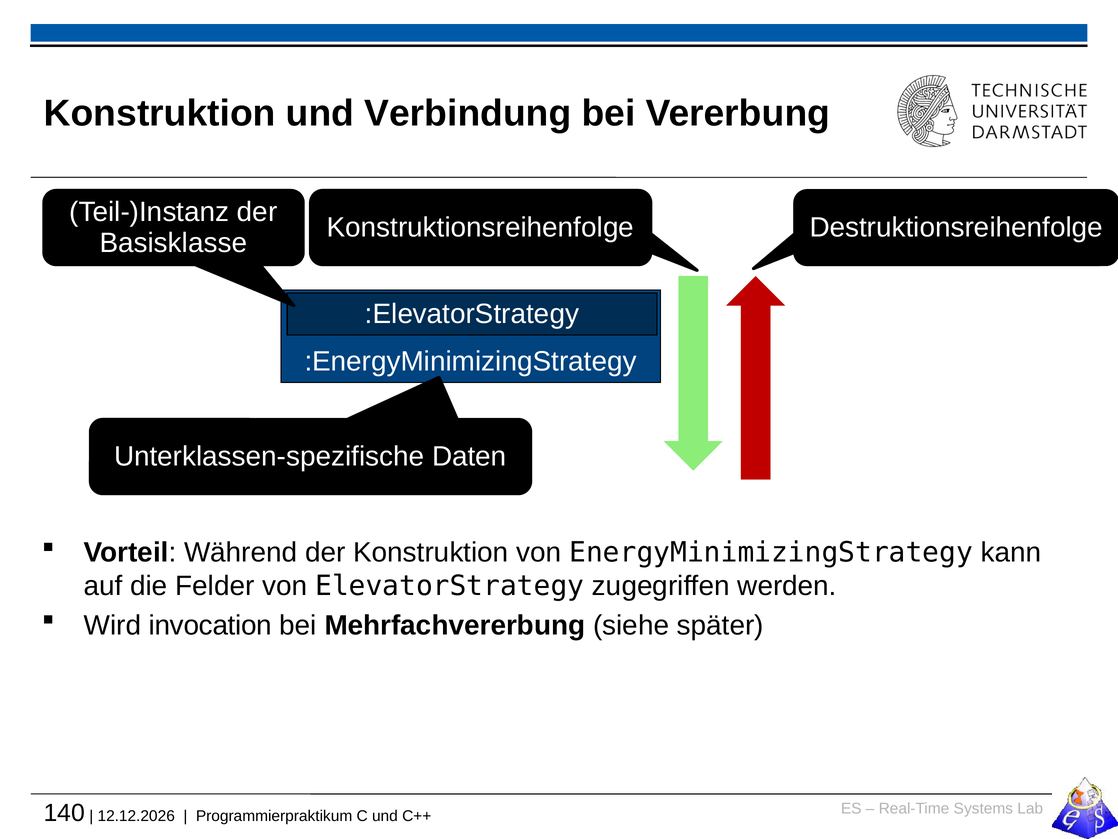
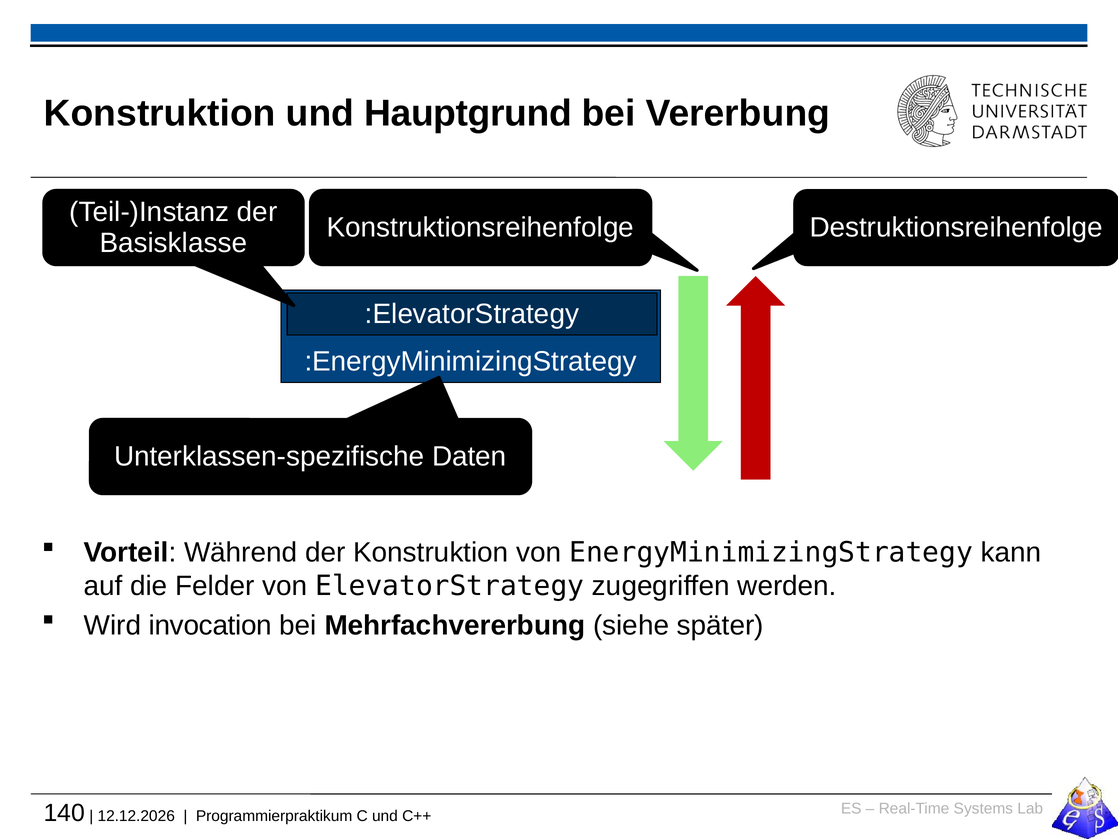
Verbindung: Verbindung -> Hauptgrund
